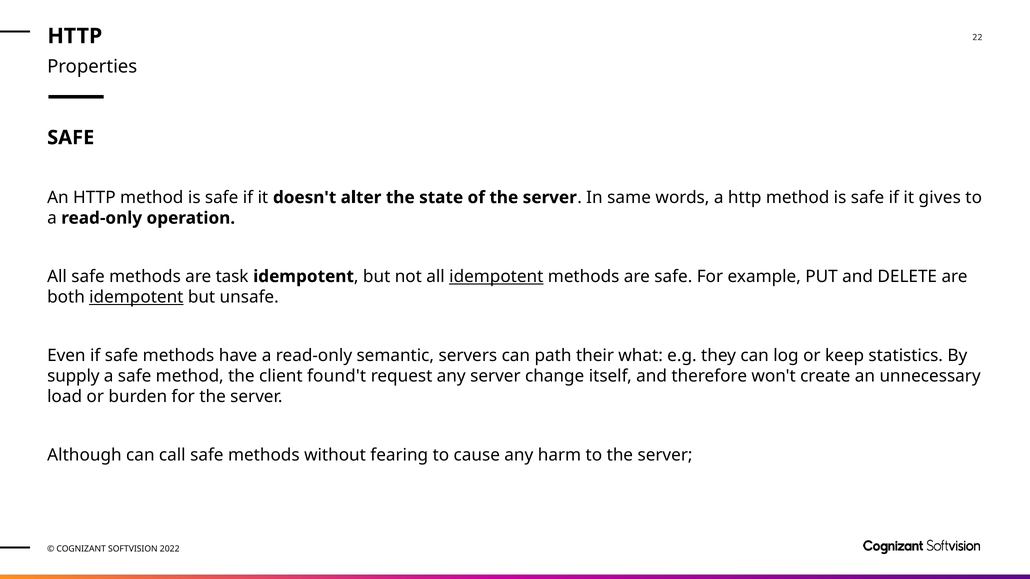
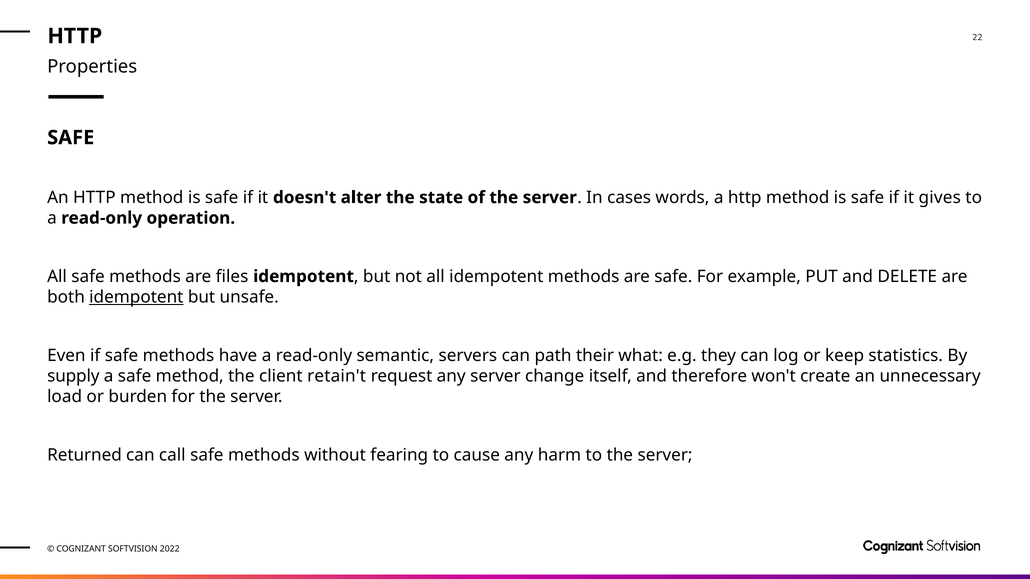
same: same -> cases
task: task -> files
idempotent at (496, 277) underline: present -> none
found't: found't -> retain't
Although: Although -> Returned
